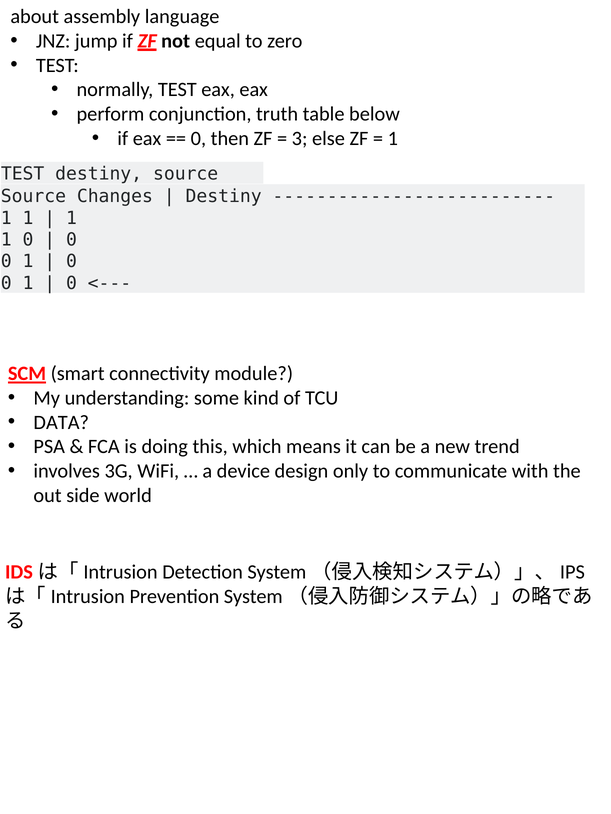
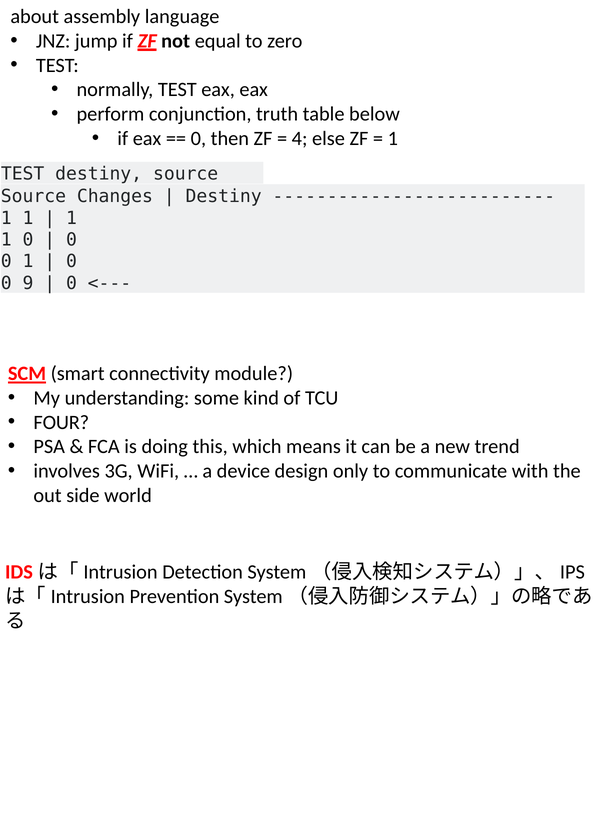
3: 3 -> 4
1 at (28, 283): 1 -> 9
DATA: DATA -> FOUR
